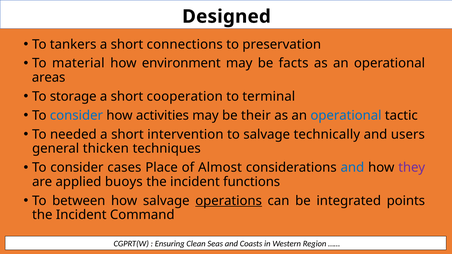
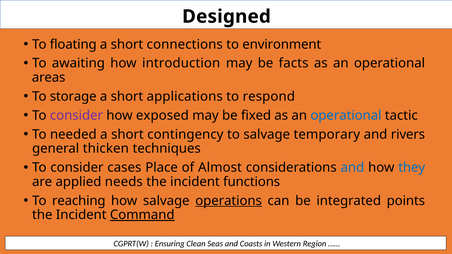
tankers: tankers -> floating
preservation: preservation -> environment
material: material -> awaiting
environment: environment -> introduction
cooperation: cooperation -> applications
terminal: terminal -> respond
consider at (76, 116) colour: blue -> purple
activities: activities -> exposed
their: their -> fixed
intervention: intervention -> contingency
technically: technically -> temporary
users: users -> rivers
they colour: purple -> blue
buoys: buoys -> needs
between: between -> reaching
Command underline: none -> present
